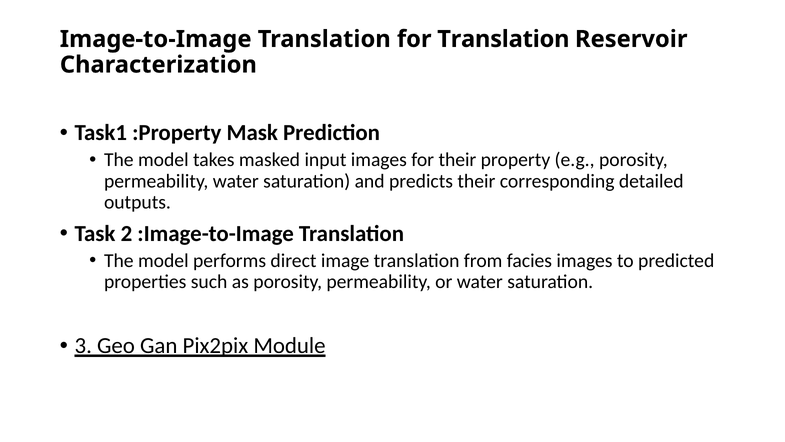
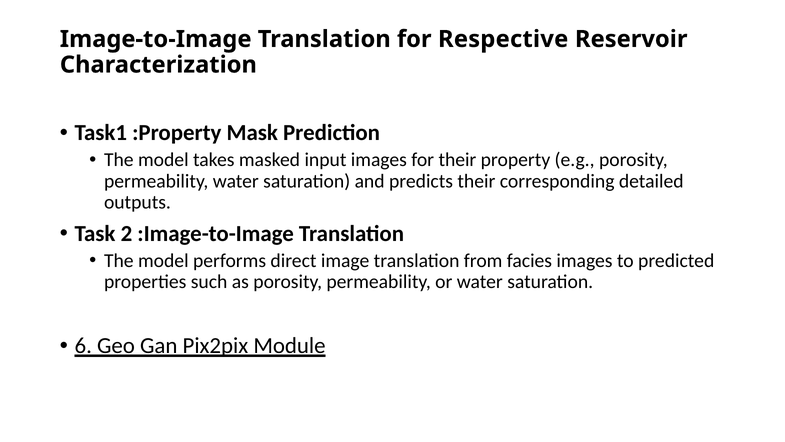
for Translation: Translation -> Respective
3: 3 -> 6
